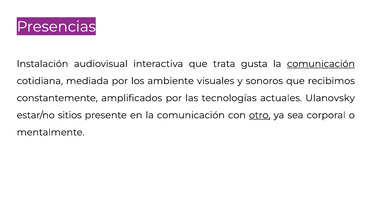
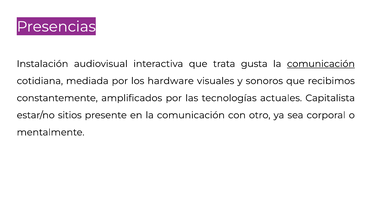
ambiente: ambiente -> hardware
Ulanovsky: Ulanovsky -> Capitalista
otro underline: present -> none
